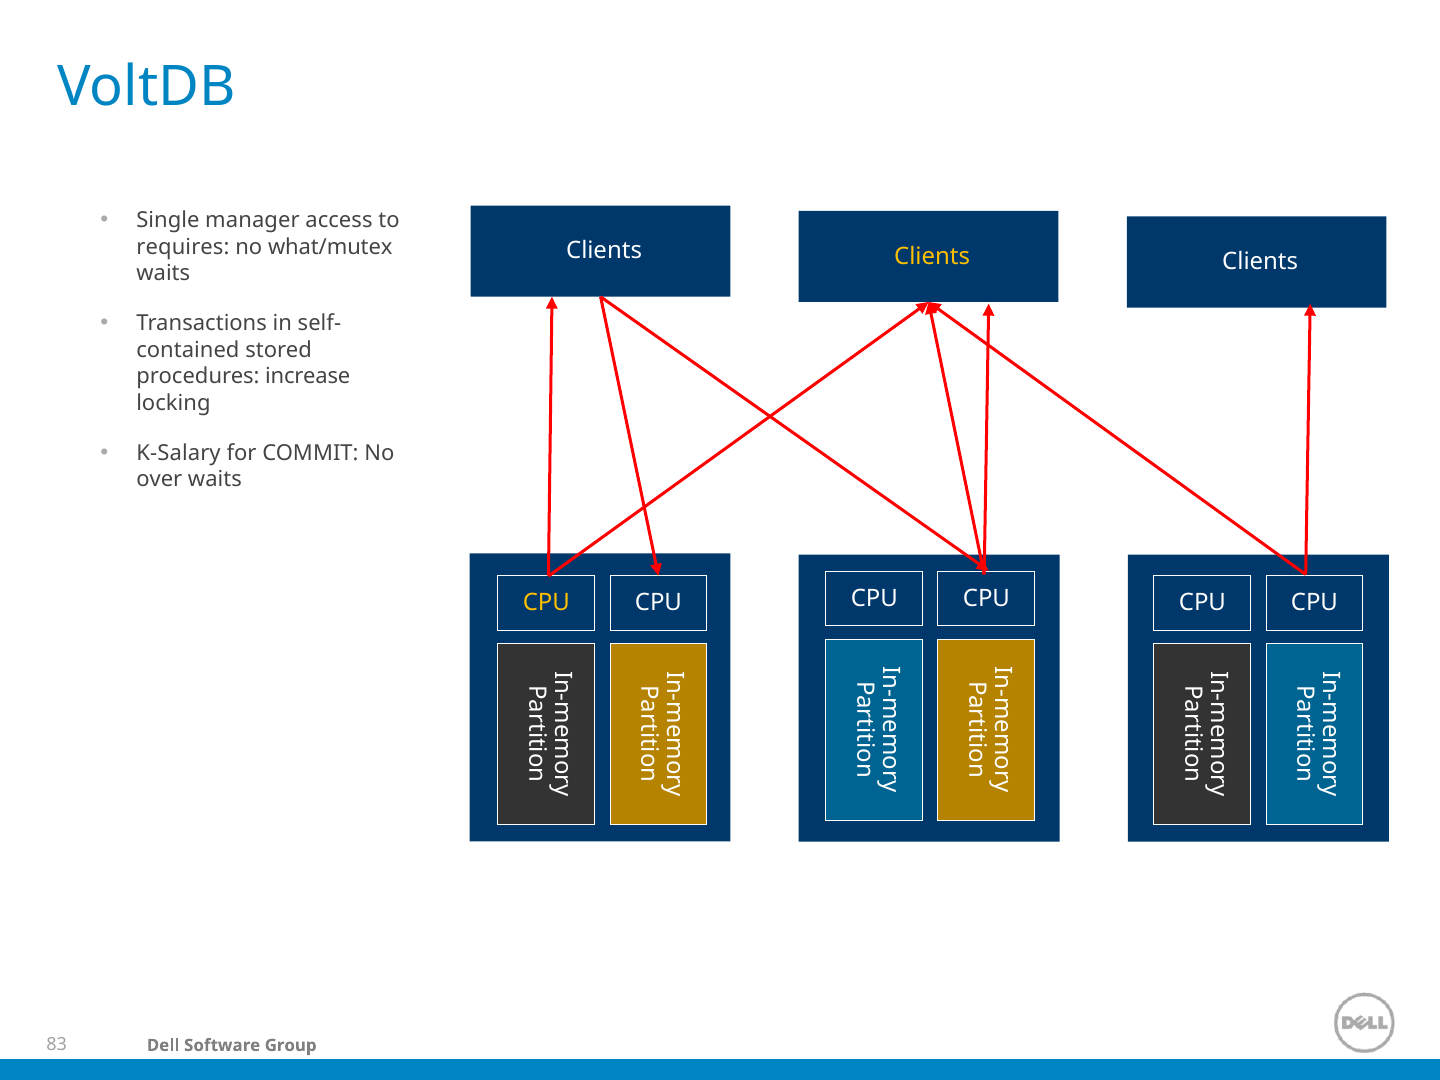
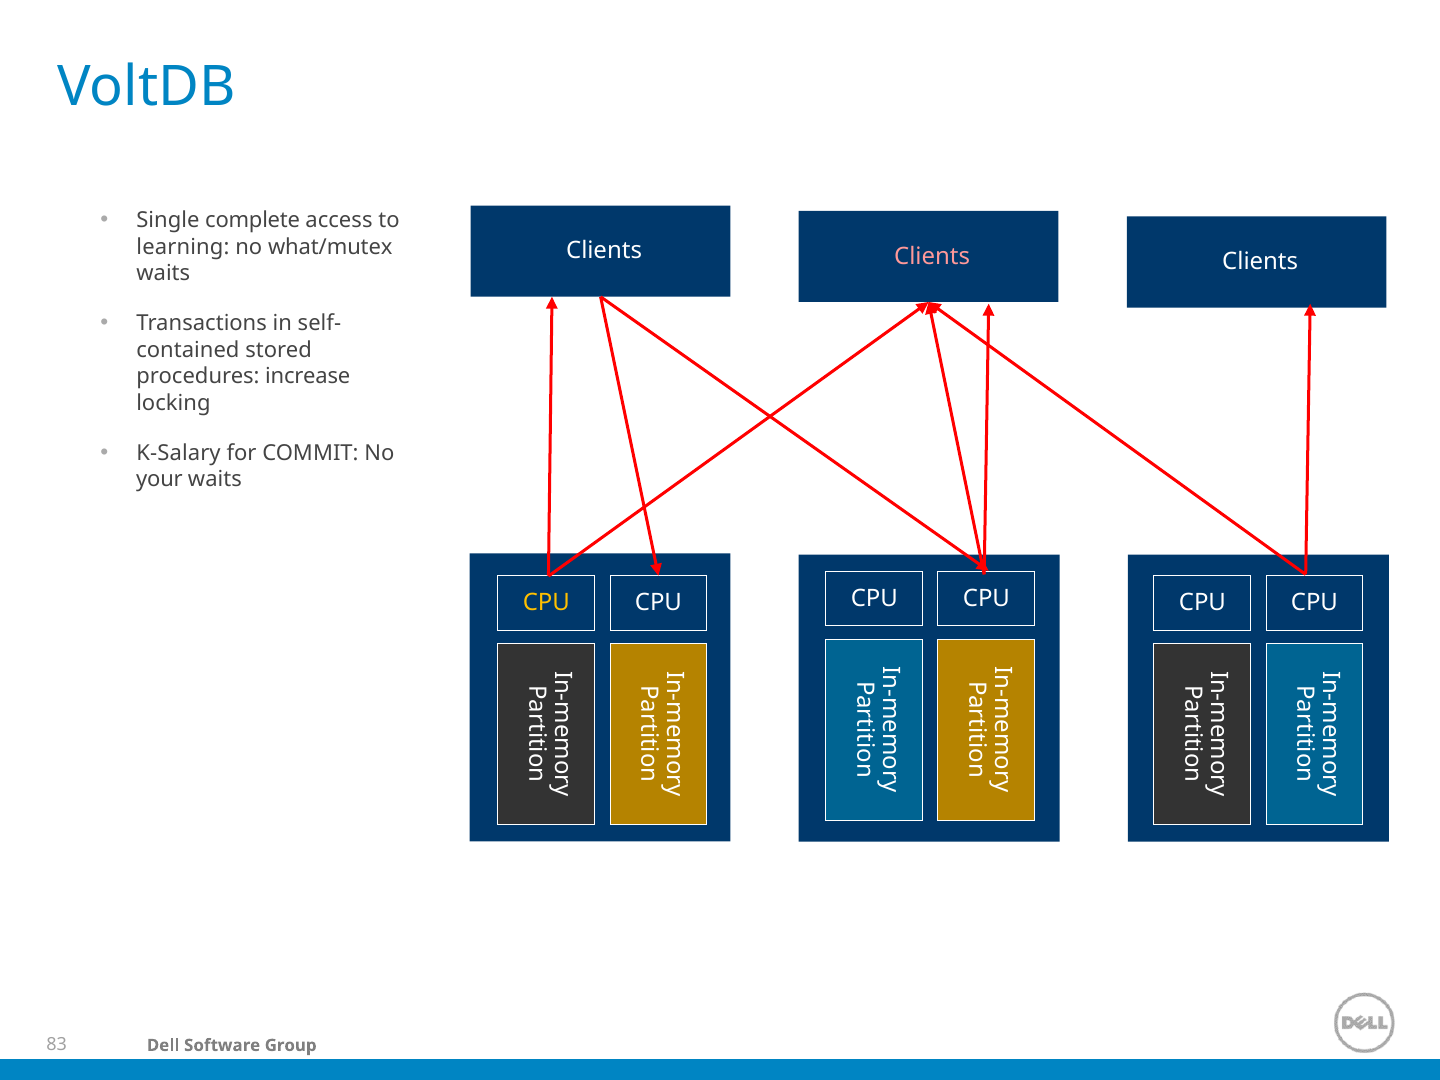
manager: manager -> complete
requires: requires -> learning
Clients at (932, 256) colour: yellow -> pink
over: over -> your
